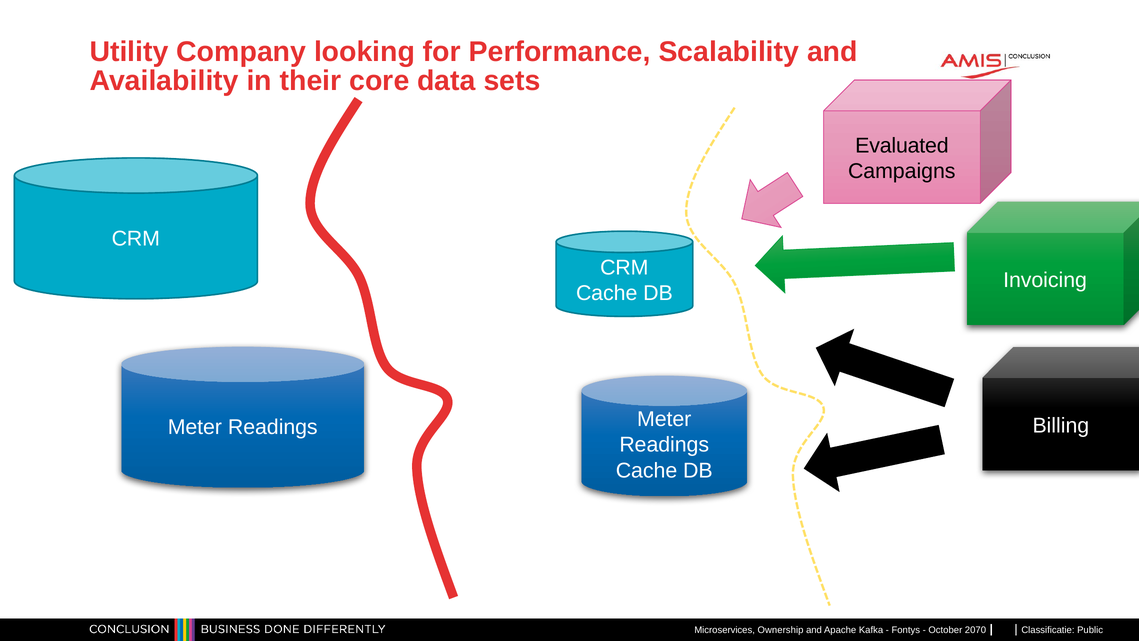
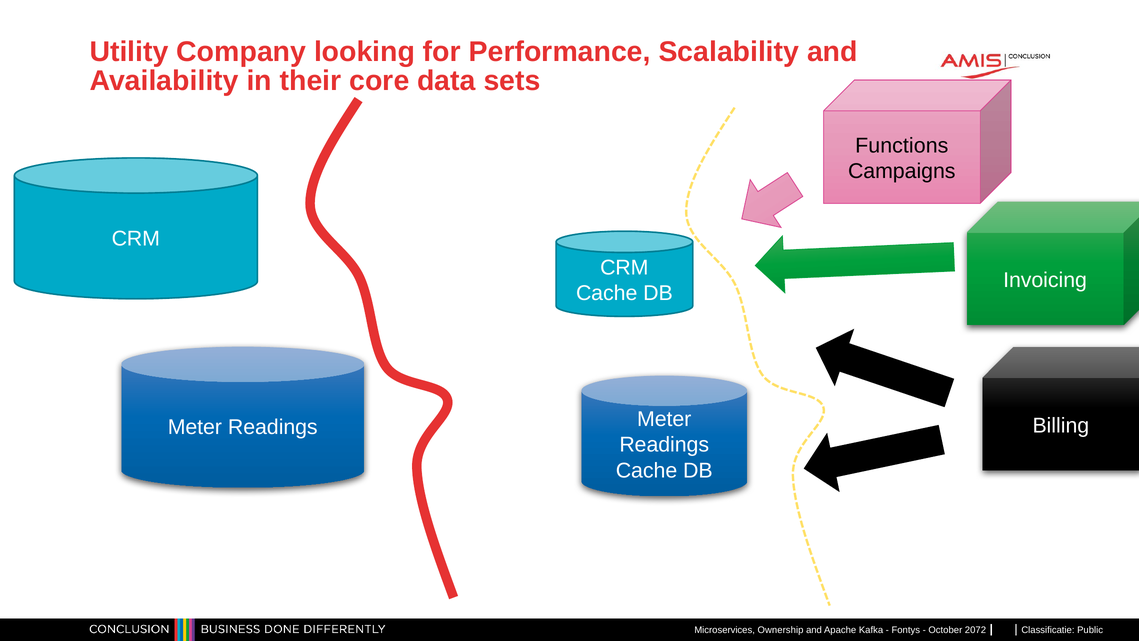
Evaluated: Evaluated -> Functions
2070: 2070 -> 2072
